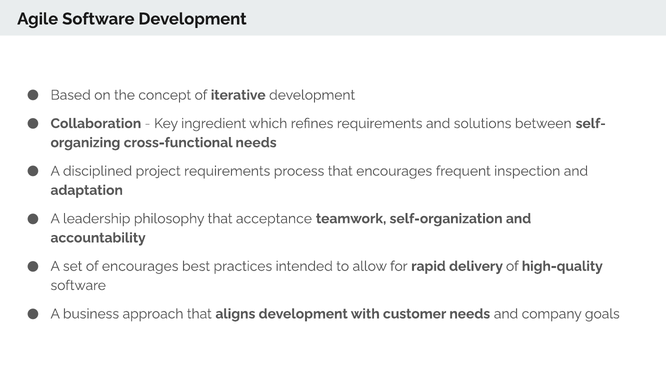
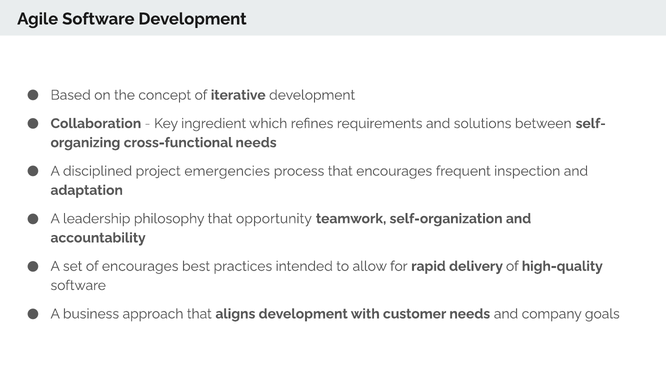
project requirements: requirements -> emergencies
acceptance: acceptance -> opportunity
